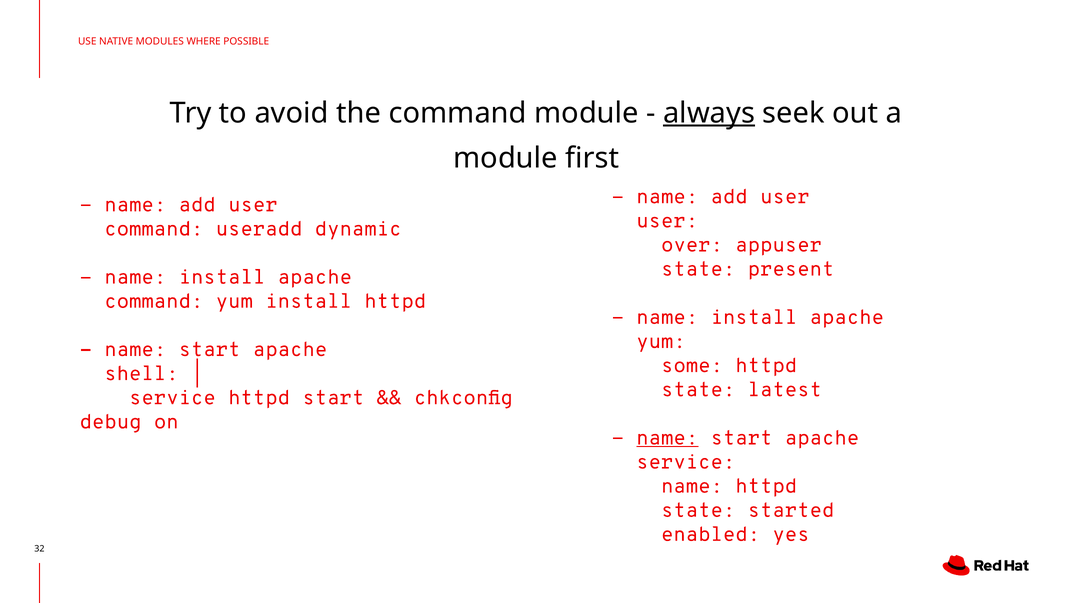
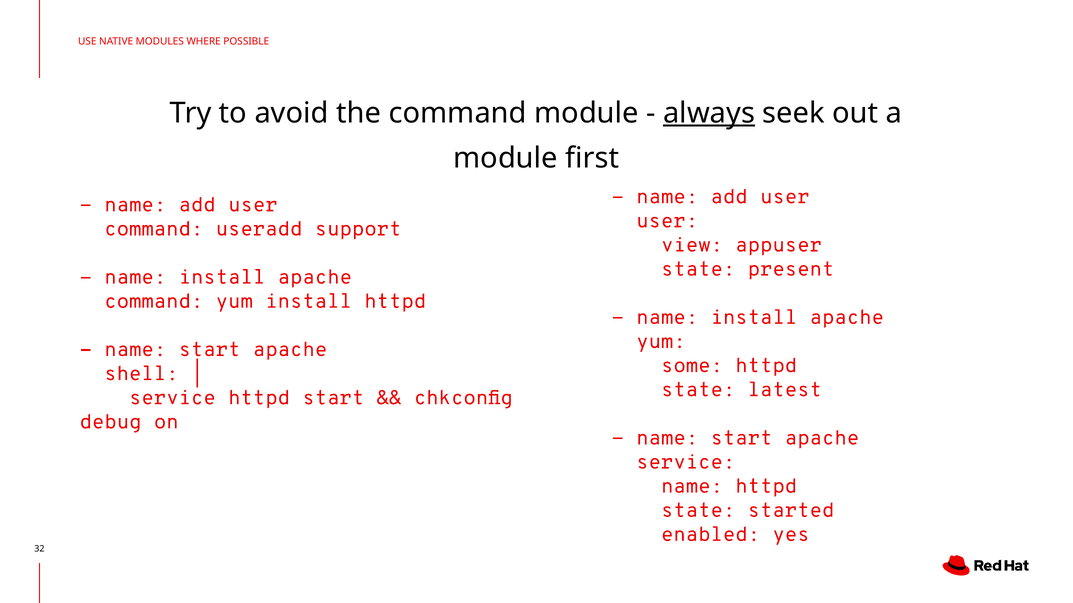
dynamic: dynamic -> support
over: over -> view
name at (667, 438) underline: present -> none
